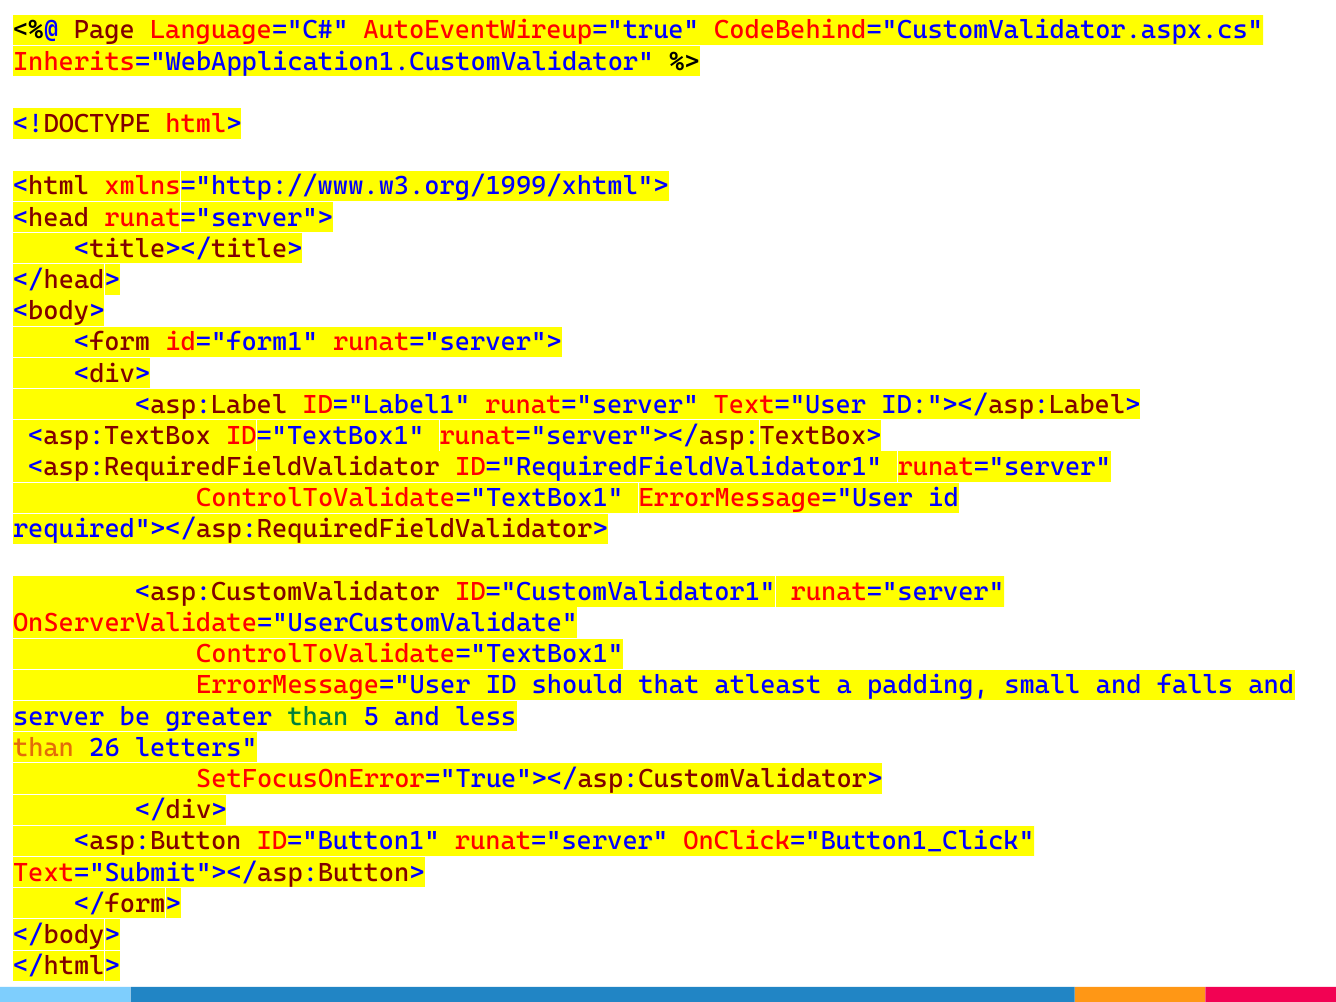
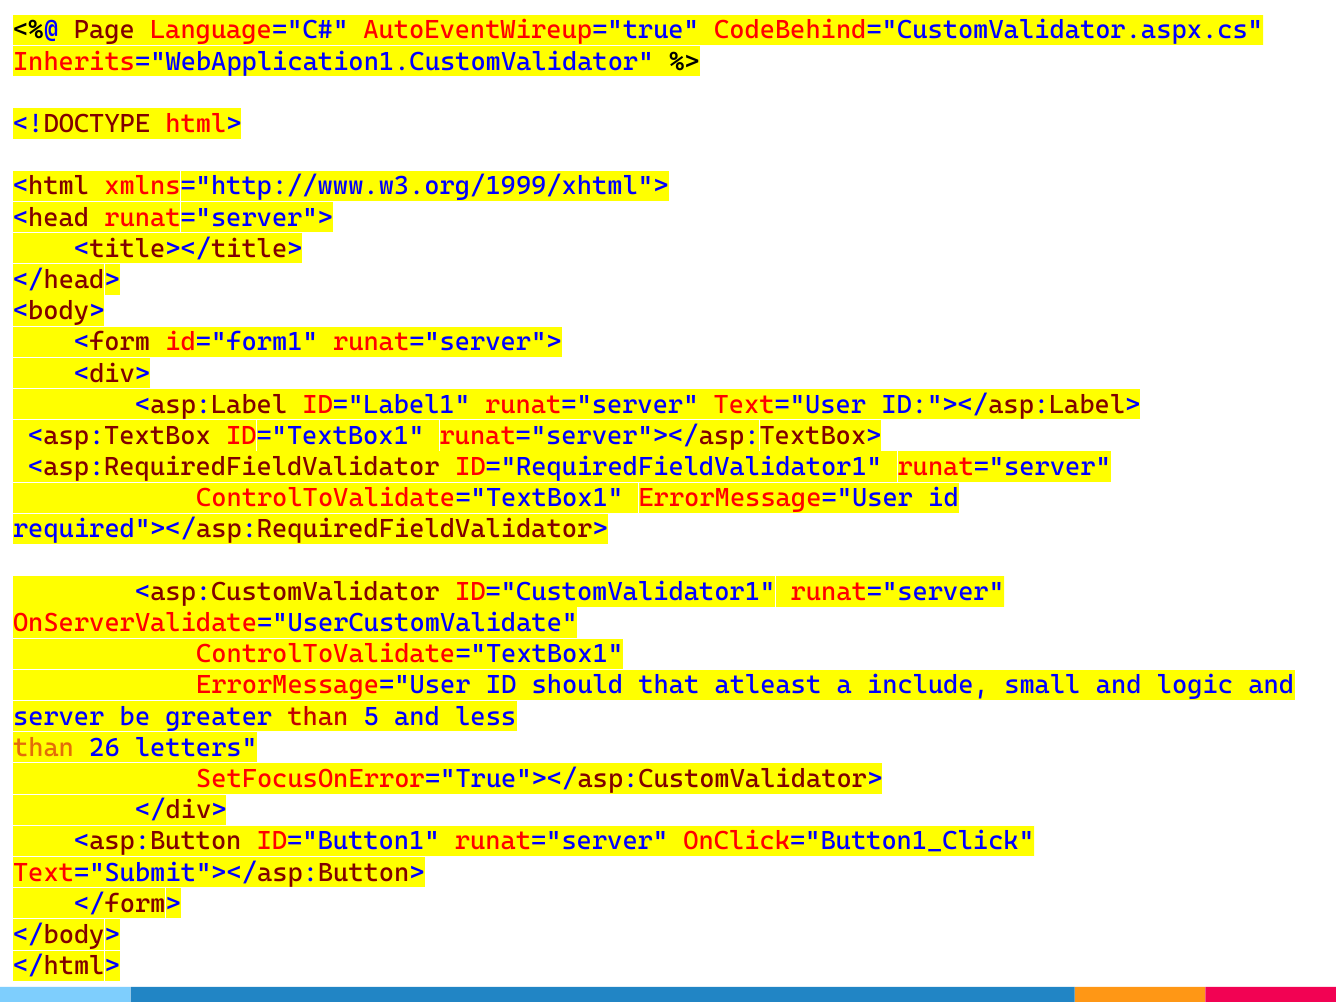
padding: padding -> include
falls: falls -> logic
than at (318, 717) colour: green -> red
